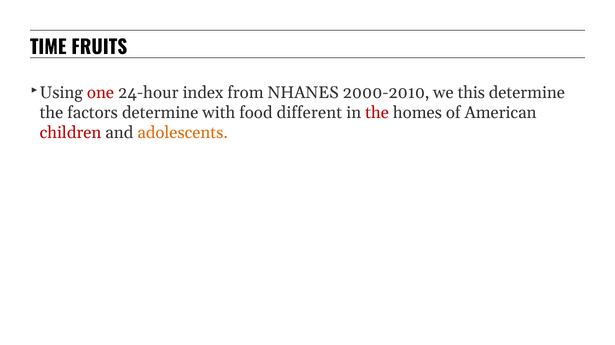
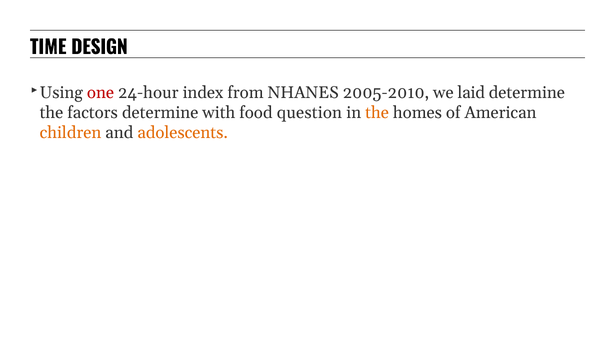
FRUITS: FRUITS -> DESIGN
2000-2010: 2000-2010 -> 2005-2010
this: this -> laid
different: different -> question
the at (377, 113) colour: red -> orange
children colour: red -> orange
